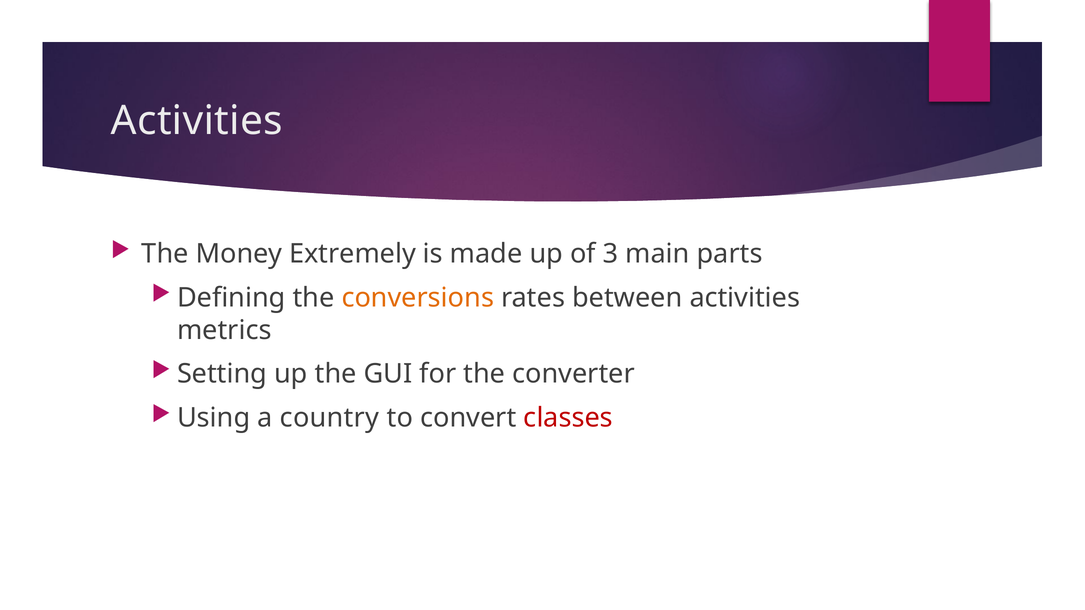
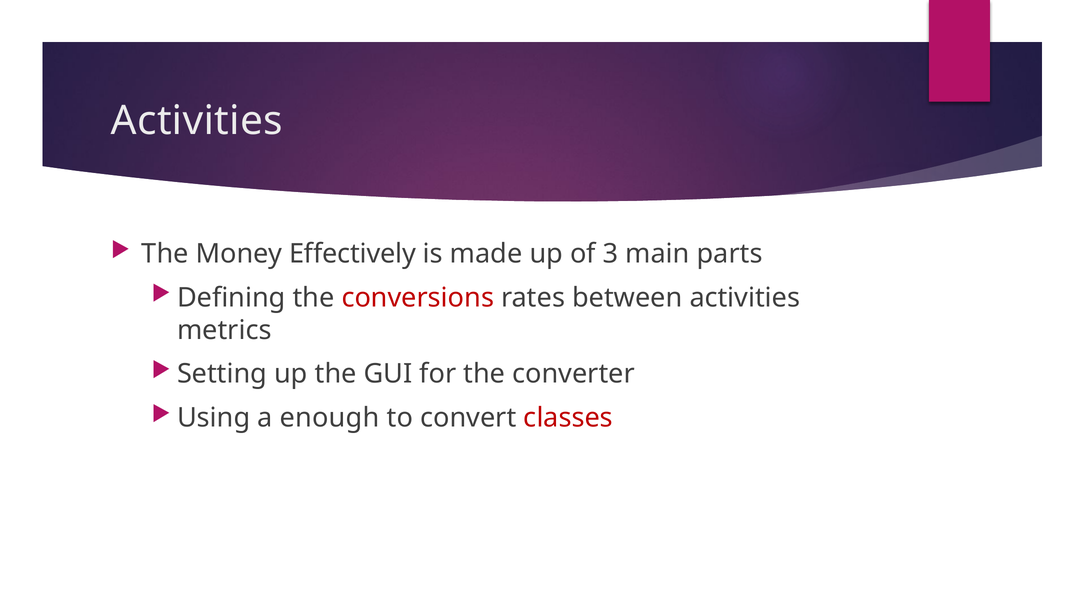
Extremely: Extremely -> Effectively
conversions colour: orange -> red
country: country -> enough
